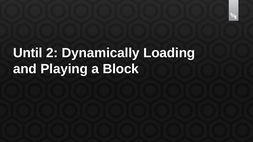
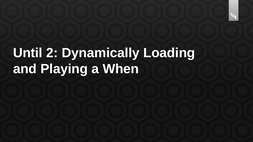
Block: Block -> When
